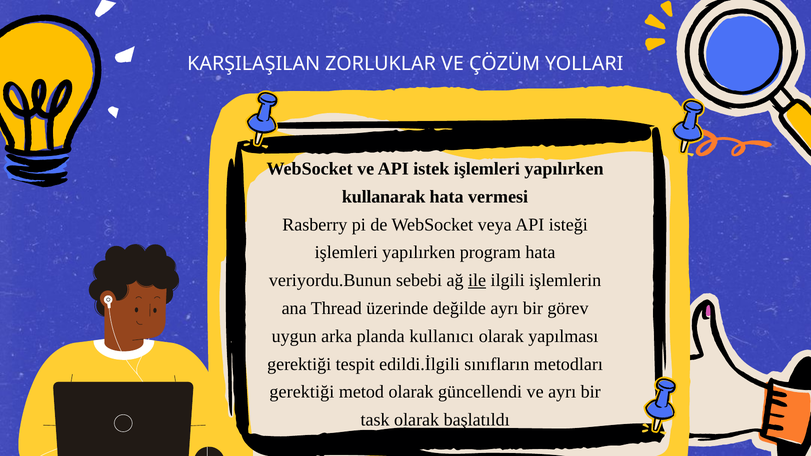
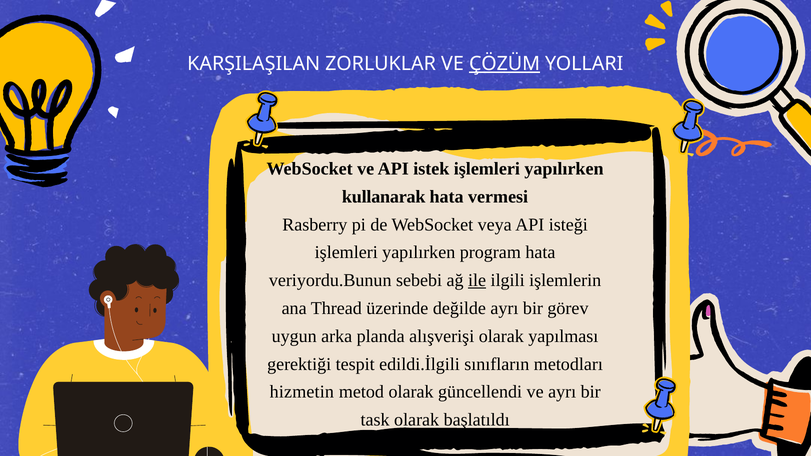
ÇÖZÜM underline: none -> present
kullanıcı: kullanıcı -> alışverişi
gerektiği at (302, 392): gerektiği -> hizmetin
